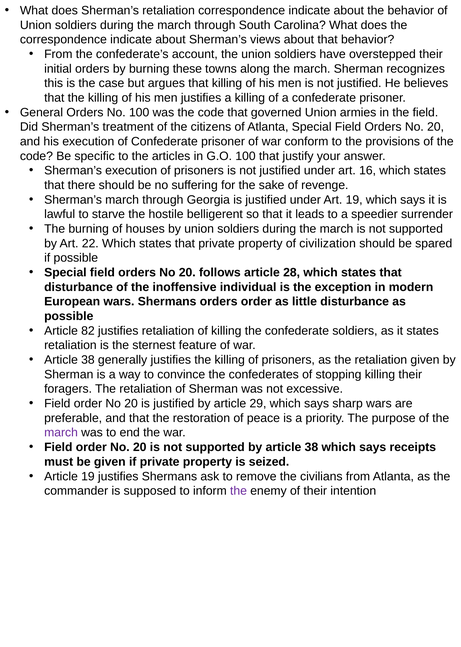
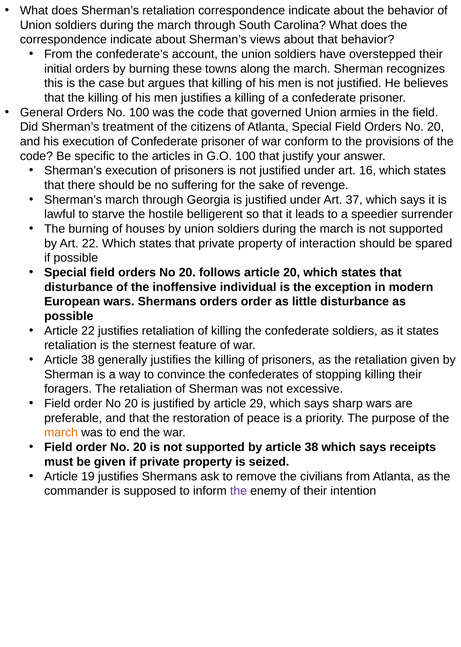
Art 19: 19 -> 37
civilization: civilization -> interaction
article 28: 28 -> 20
Article 82: 82 -> 22
march at (61, 433) colour: purple -> orange
